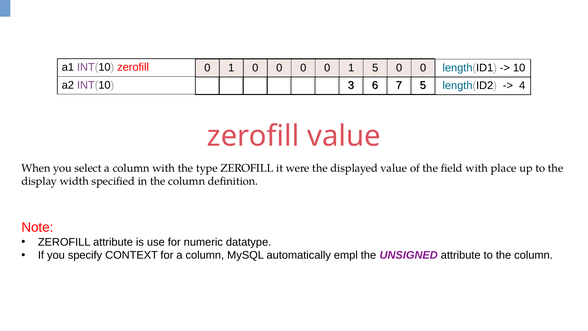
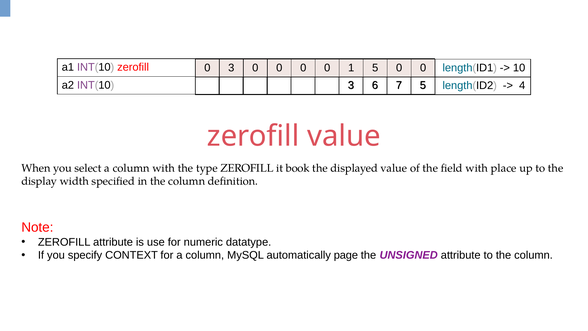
1 at (231, 68): 1 -> 3
were: were -> book
empl: empl -> page
